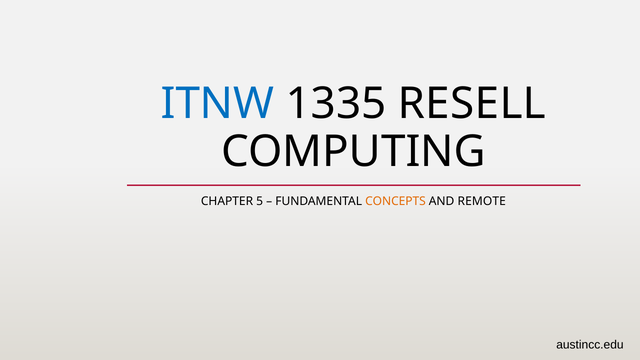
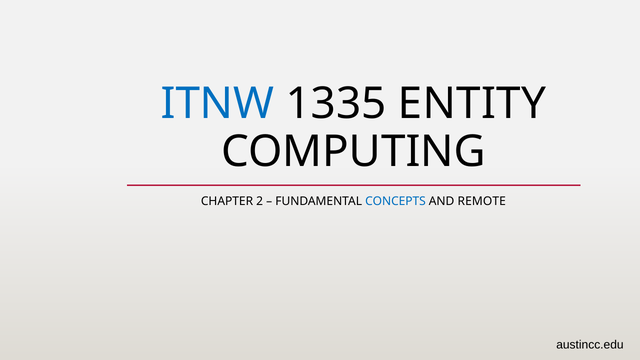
RESELL: RESELL -> ENTITY
5: 5 -> 2
CONCEPTS colour: orange -> blue
